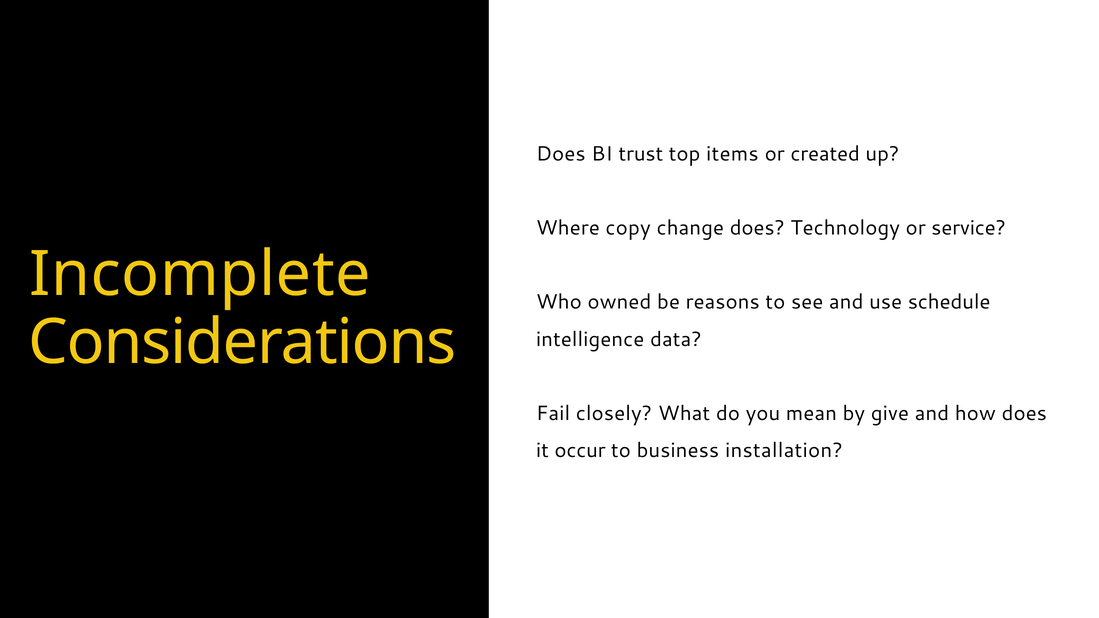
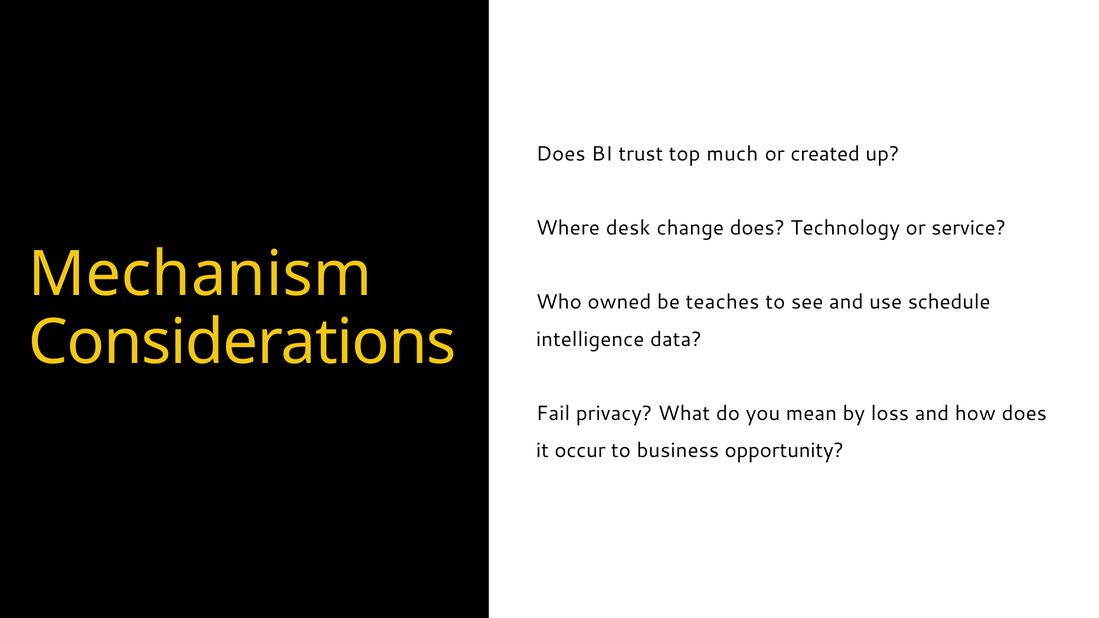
items: items -> much
copy: copy -> desk
Incomplete: Incomplete -> Mechanism
reasons: reasons -> teaches
closely: closely -> privacy
give: give -> loss
installation: installation -> opportunity
